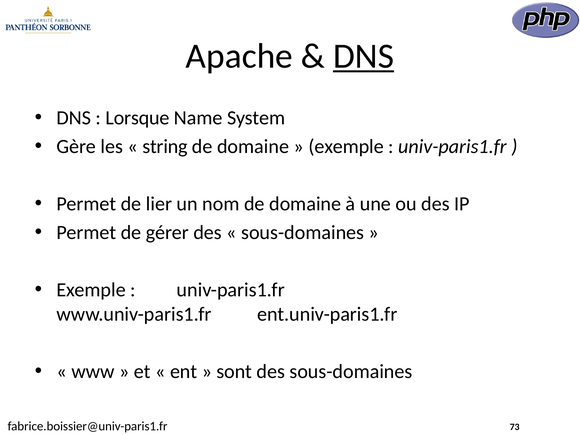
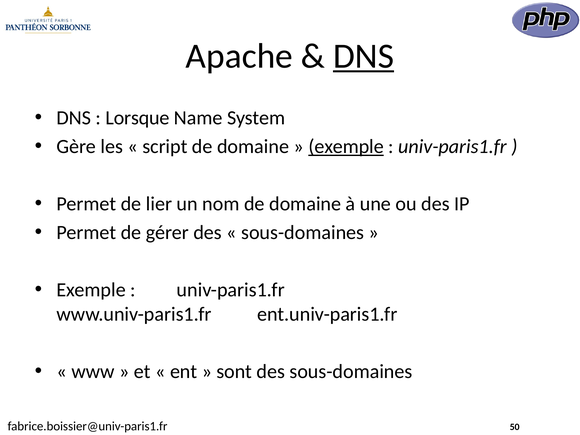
string: string -> script
exemple at (346, 147) underline: none -> present
73: 73 -> 50
